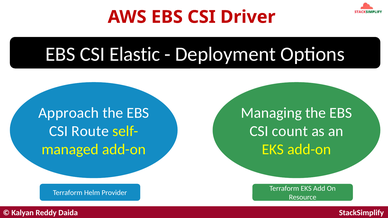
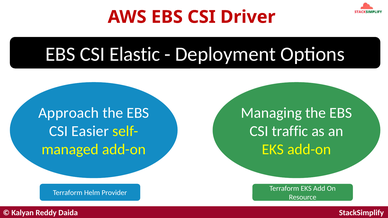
Route: Route -> Easier
count: count -> traffic
